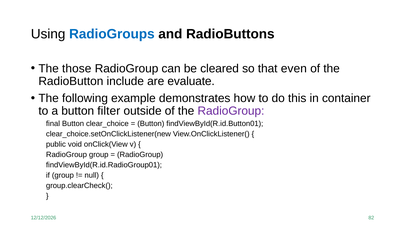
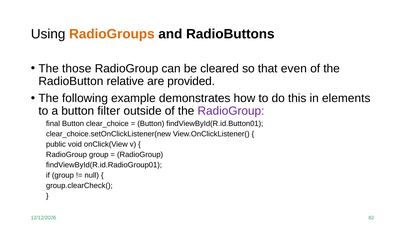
RadioGroups colour: blue -> orange
include: include -> relative
evaluate: evaluate -> provided
container: container -> elements
